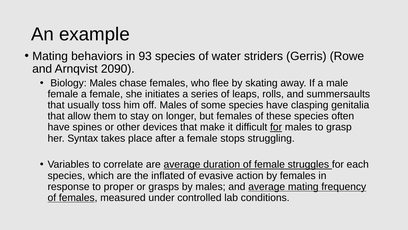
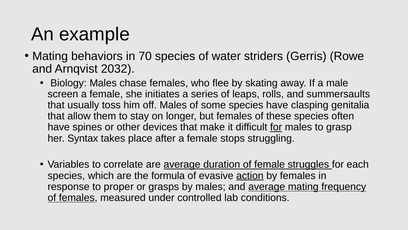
93: 93 -> 70
2090: 2090 -> 2032
female at (63, 94): female -> screen
inflated: inflated -> formula
action underline: none -> present
